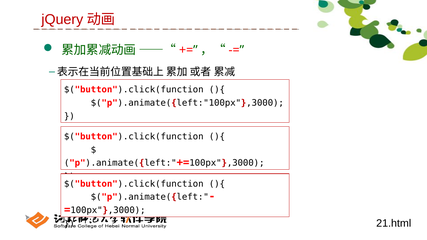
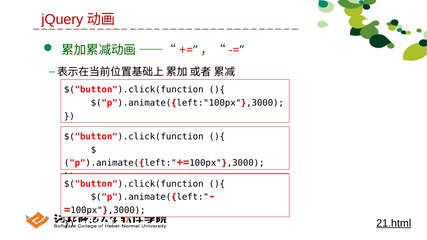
21.html underline: none -> present
